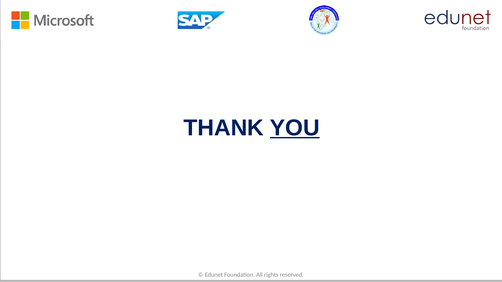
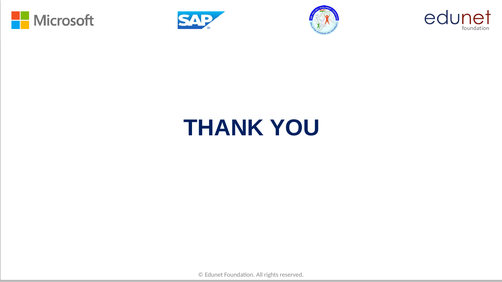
YOU underline: present -> none
